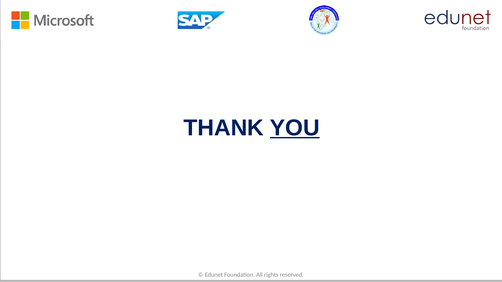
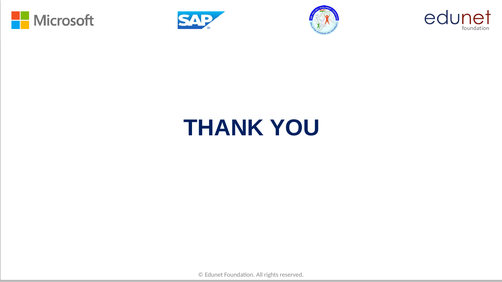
YOU underline: present -> none
